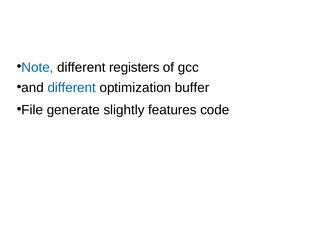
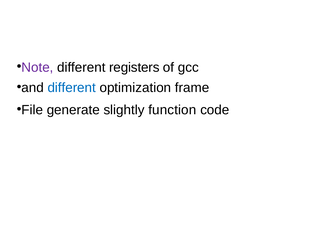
Note colour: blue -> purple
buffer: buffer -> frame
features: features -> function
